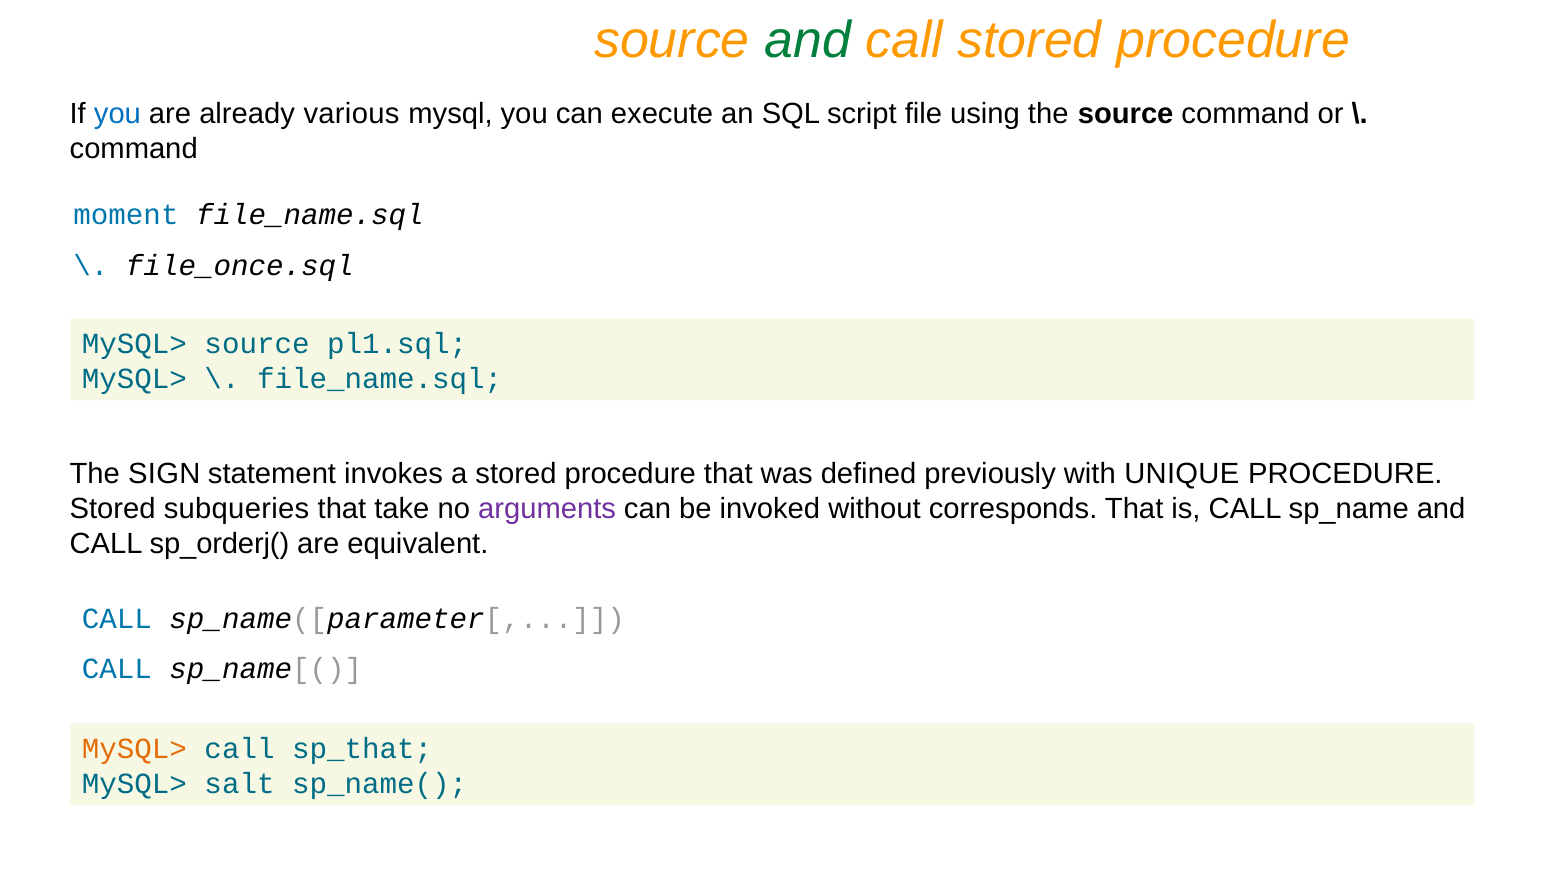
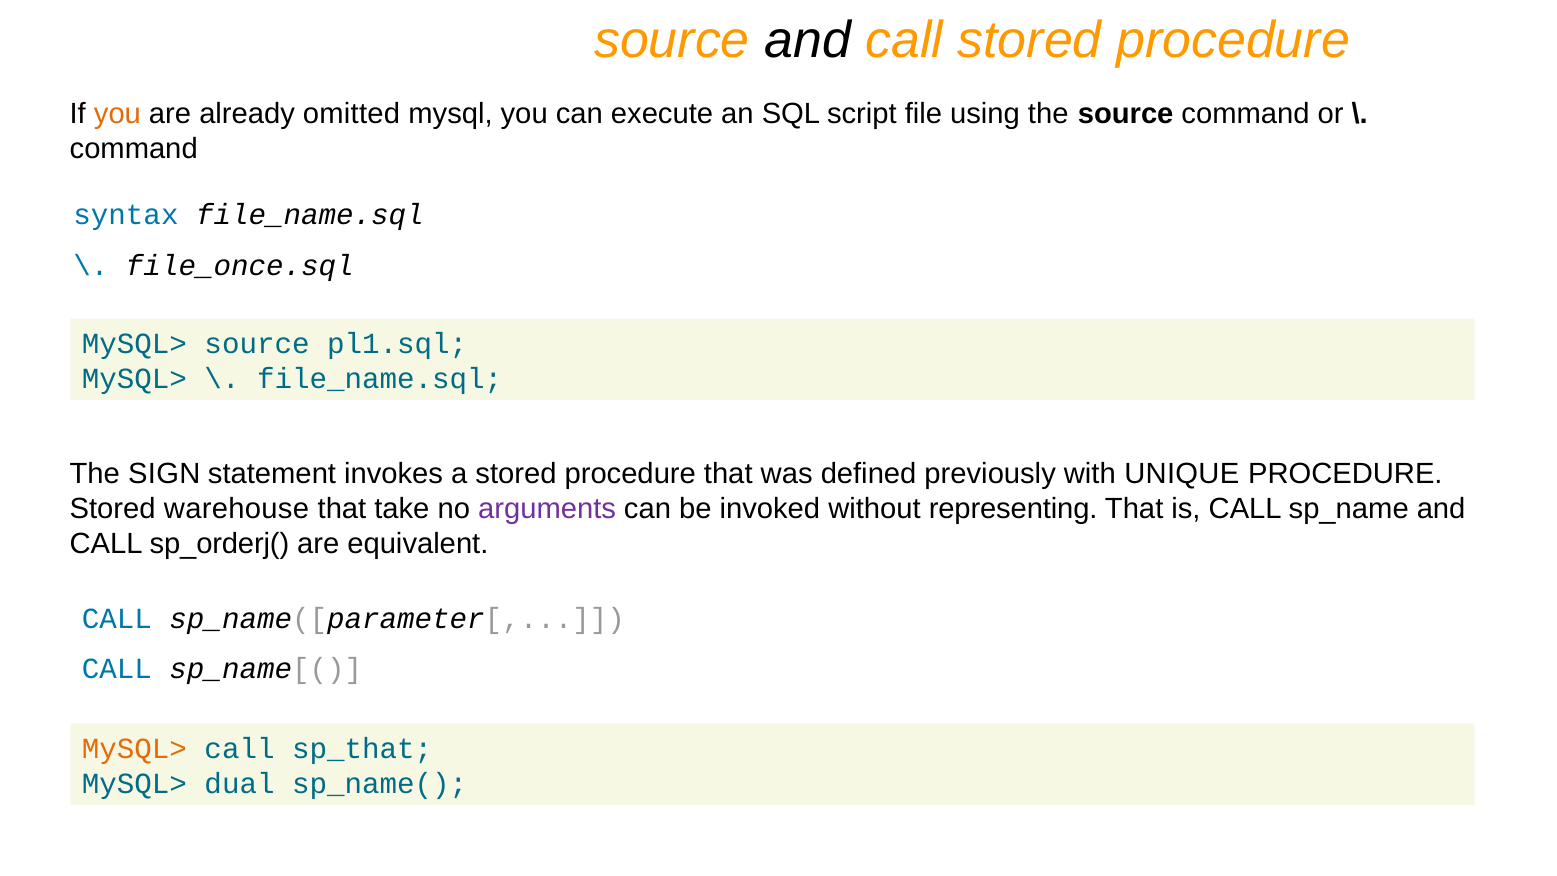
and at (808, 41) colour: green -> black
you at (117, 114) colour: blue -> orange
various: various -> omitted
moment: moment -> syntax
subqueries: subqueries -> warehouse
corresponds: corresponds -> representing
salt: salt -> dual
